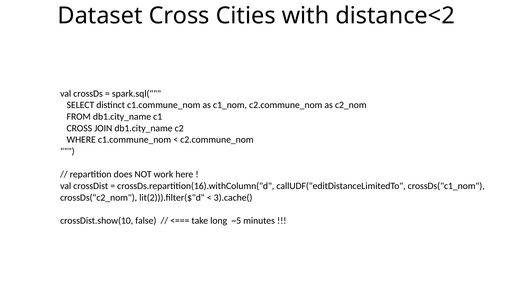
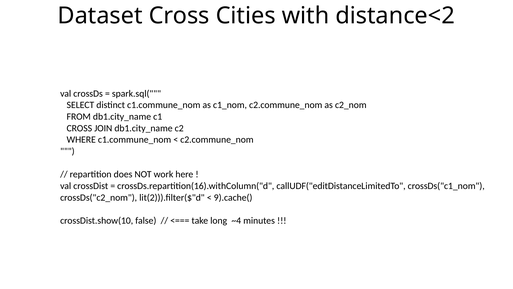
3).cache(: 3).cache( -> 9).cache(
~5: ~5 -> ~4
